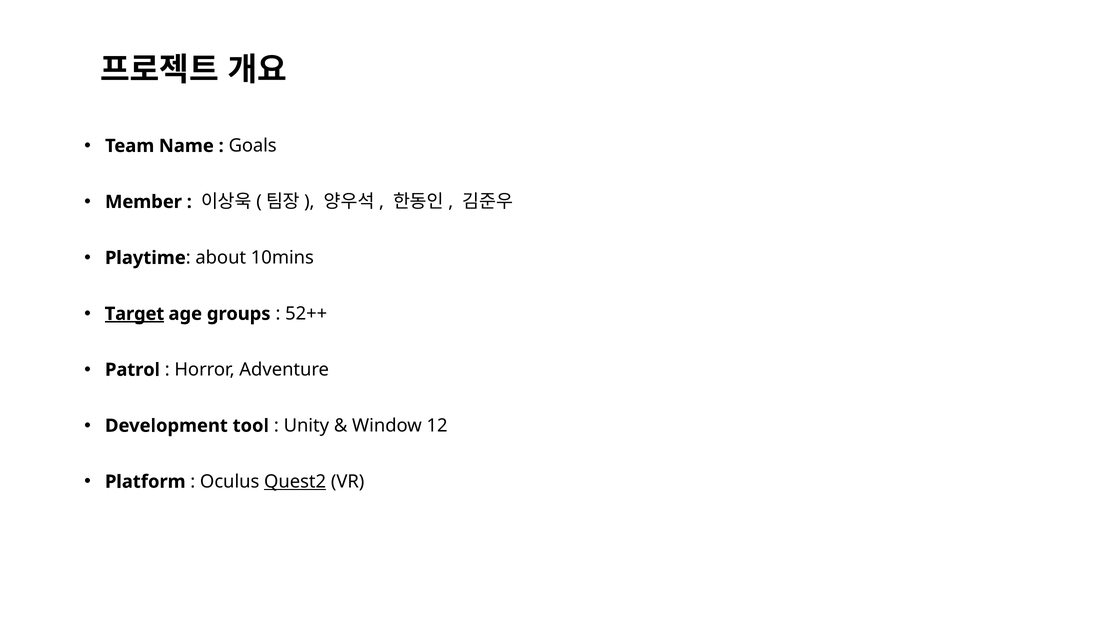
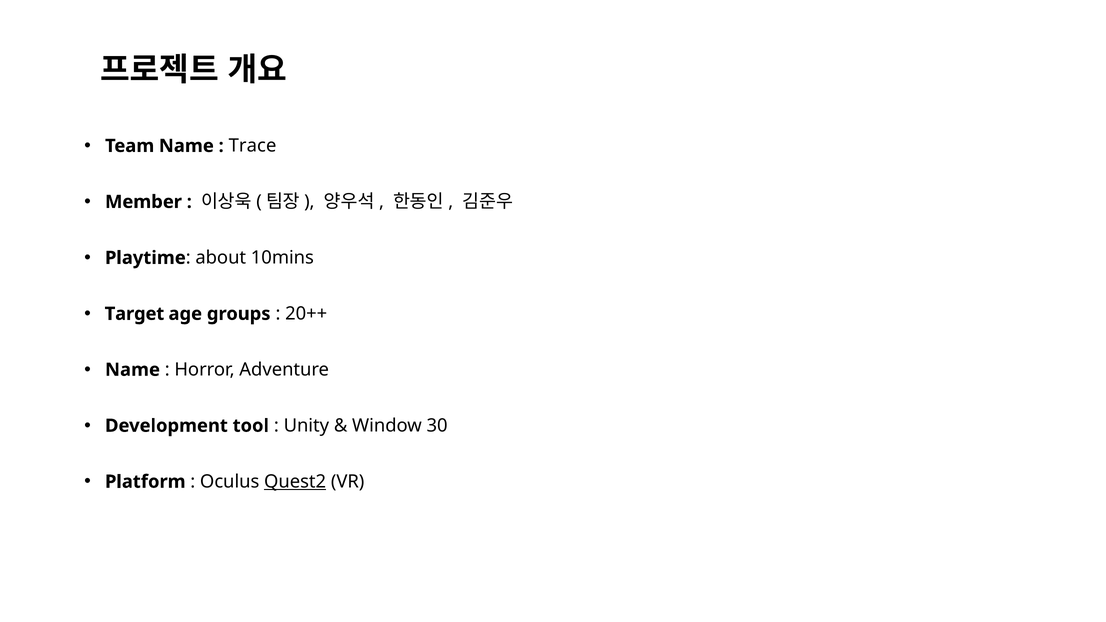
Goals: Goals -> Trace
Target underline: present -> none
52++: 52++ -> 20++
Patrol at (133, 370): Patrol -> Name
12: 12 -> 30
